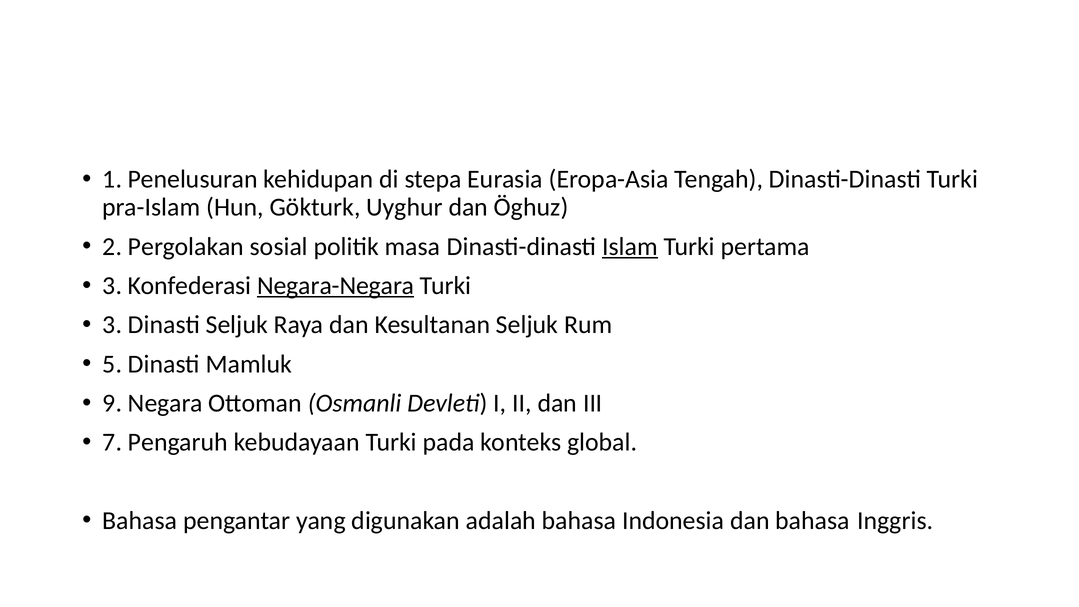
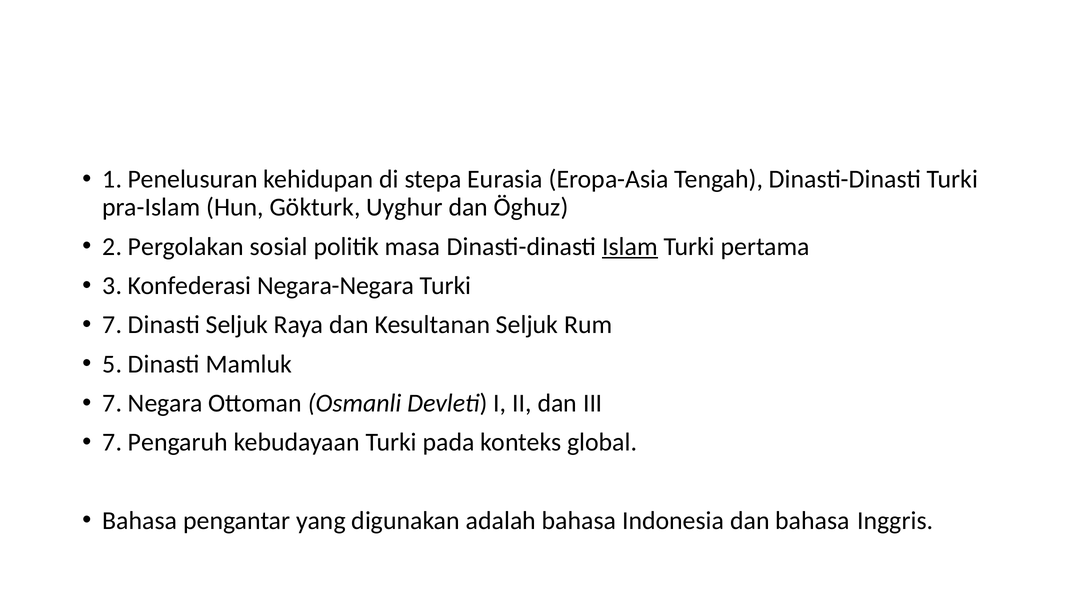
Negara-Negara underline: present -> none
3 at (112, 325): 3 -> 7
9 at (112, 403): 9 -> 7
